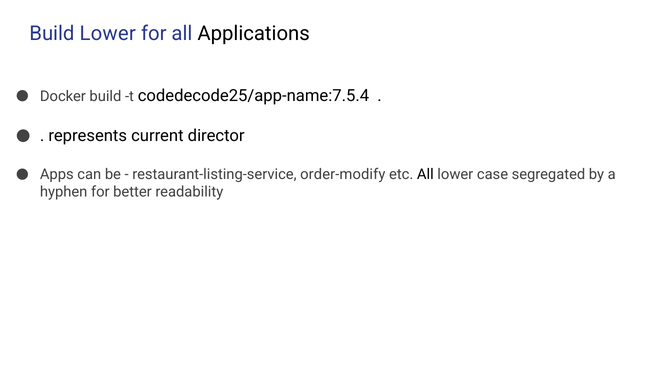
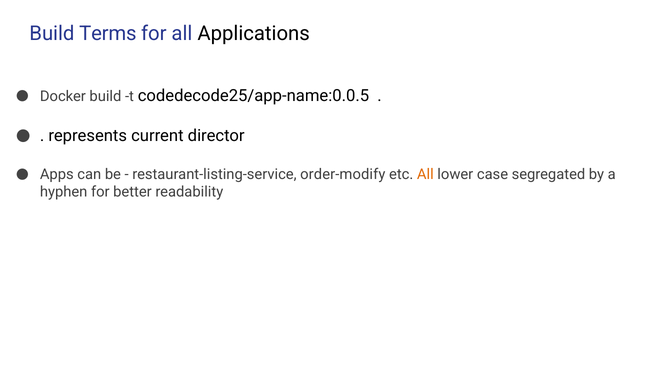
Build Lower: Lower -> Terms
codedecode25/app-name:7.5.4: codedecode25/app-name:7.5.4 -> codedecode25/app-name:0.0.5
All at (425, 175) colour: black -> orange
